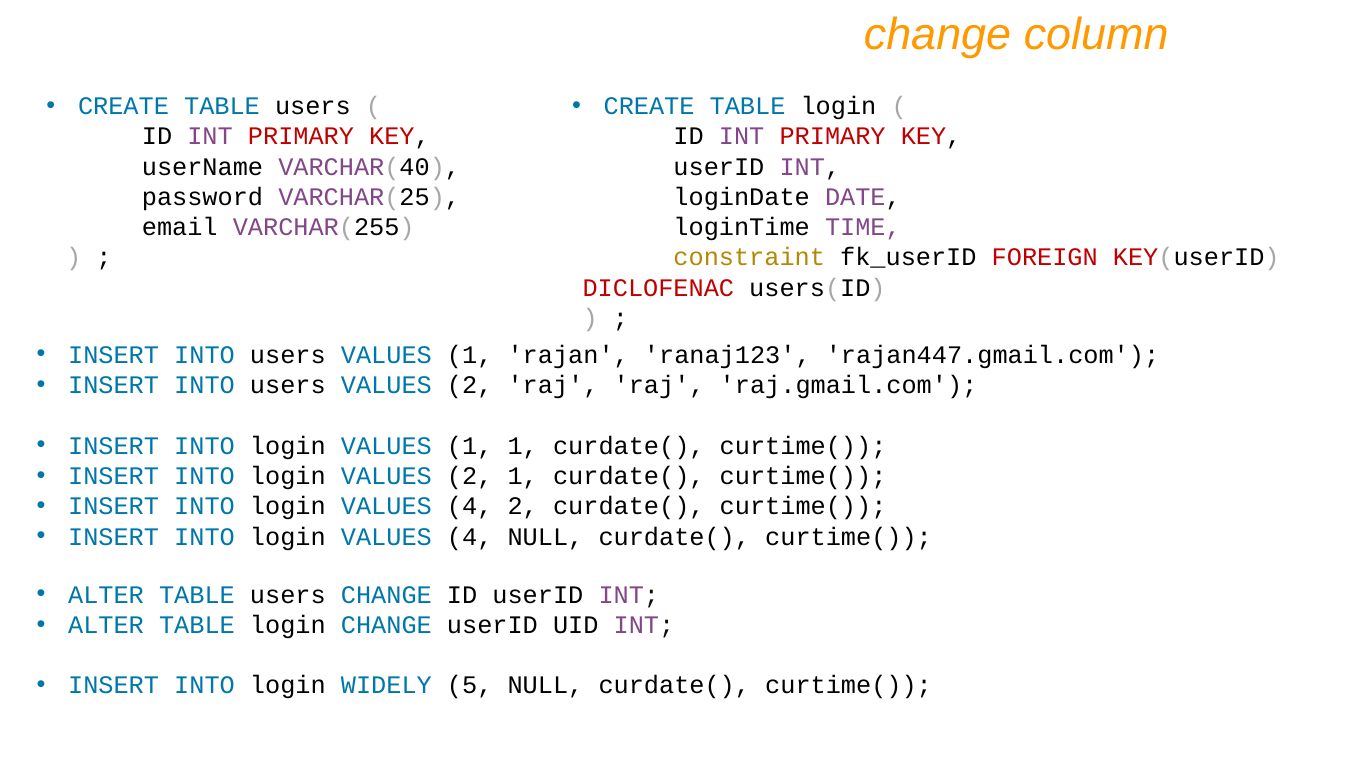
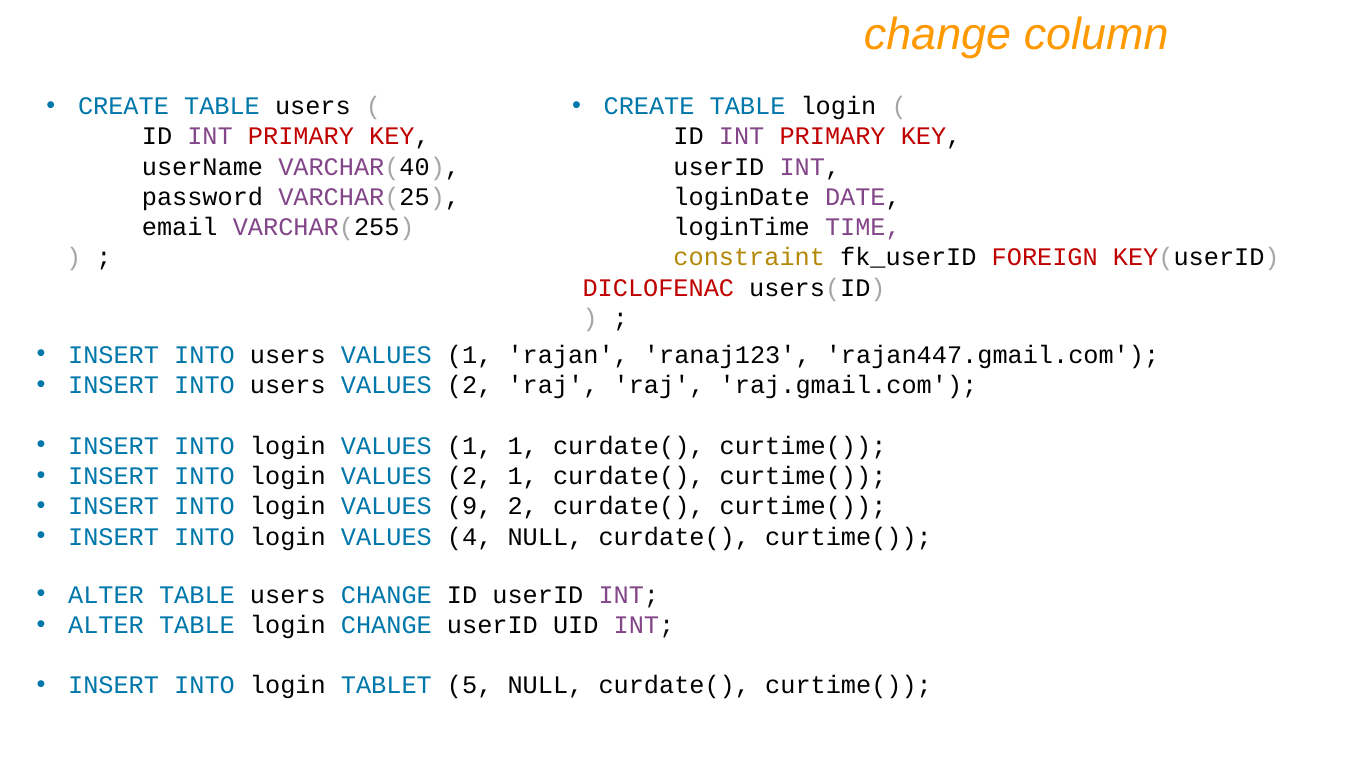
4 at (470, 507): 4 -> 9
WIDELY: WIDELY -> TABLET
